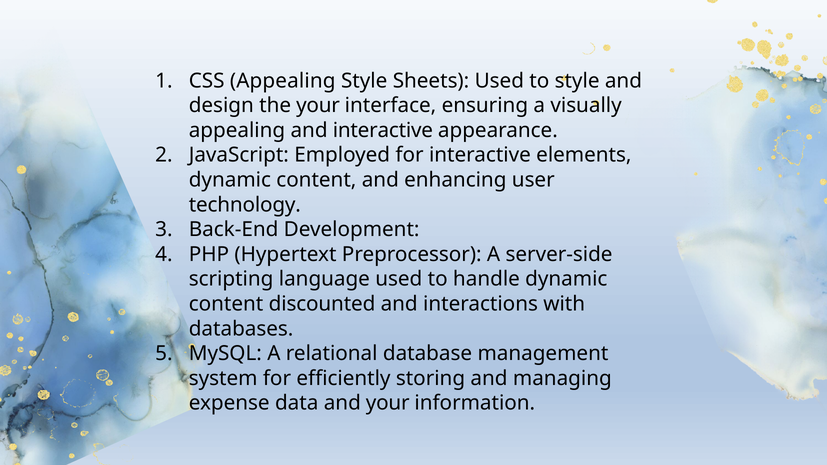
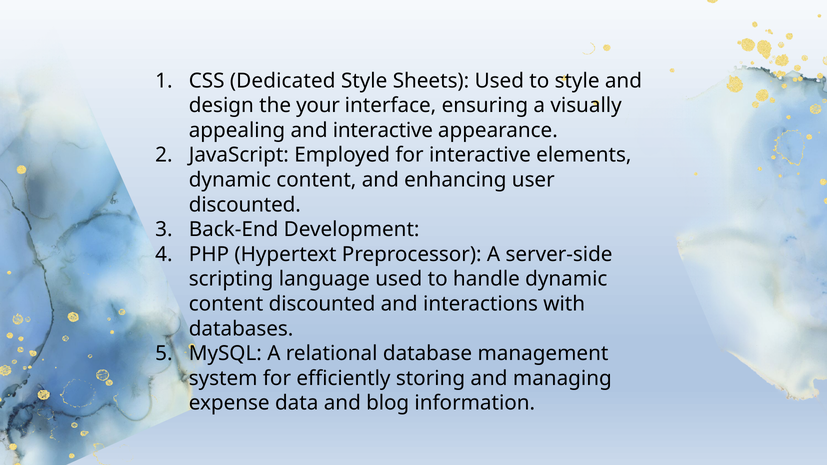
CSS Appealing: Appealing -> Dedicated
technology at (245, 205): technology -> discounted
and your: your -> blog
